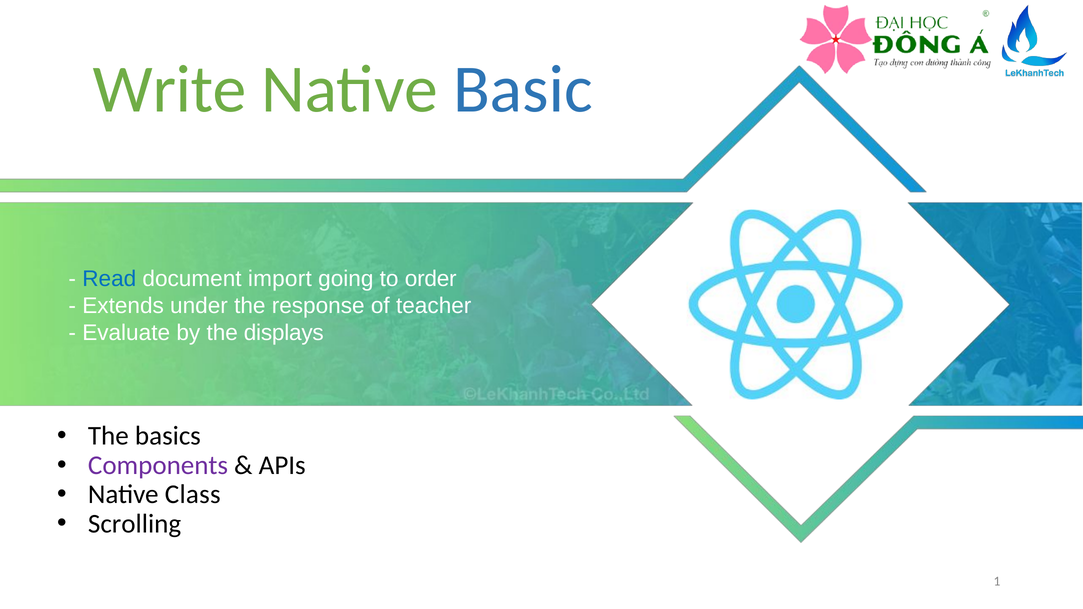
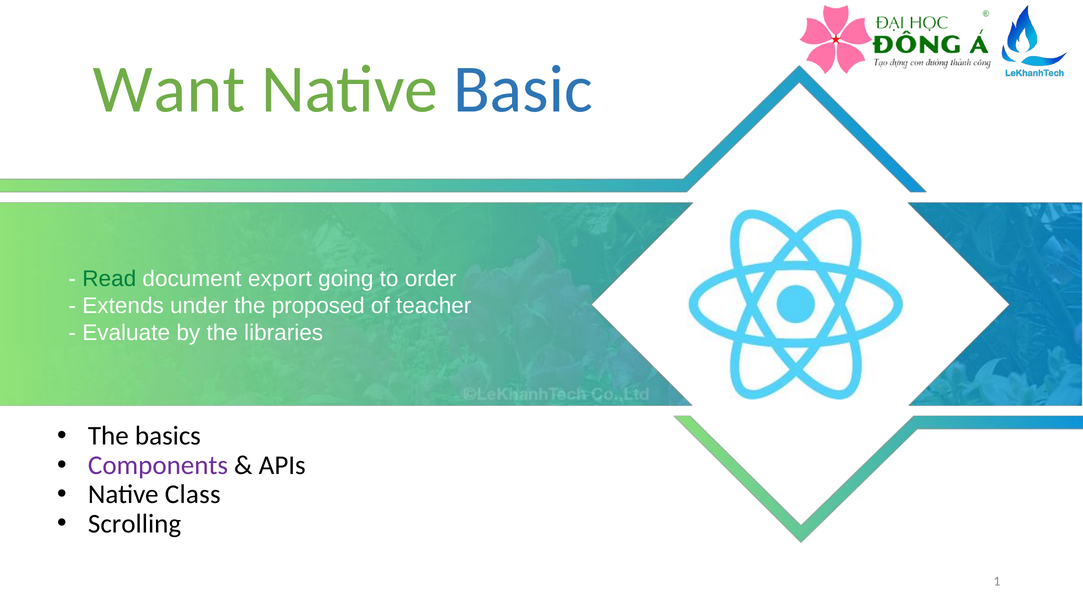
Write: Write -> Want
Read colour: blue -> green
import: import -> export
response: response -> proposed
displays: displays -> libraries
